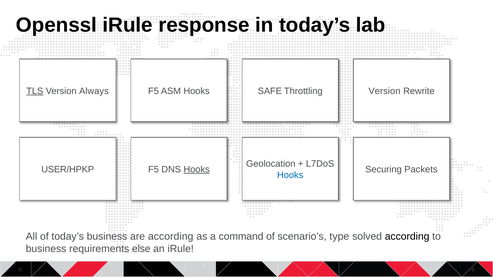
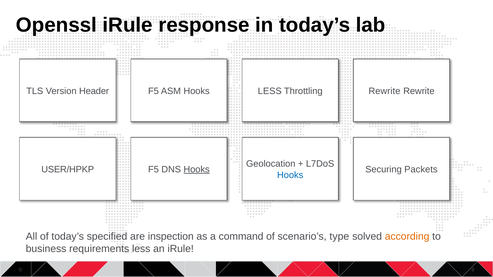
TLS underline: present -> none
Always: Always -> Header
Hooks SAFE: SAFE -> LESS
Throttling Version: Version -> Rewrite
today’s business: business -> specified
are according: according -> inspection
according at (407, 237) colour: black -> orange
requirements else: else -> less
